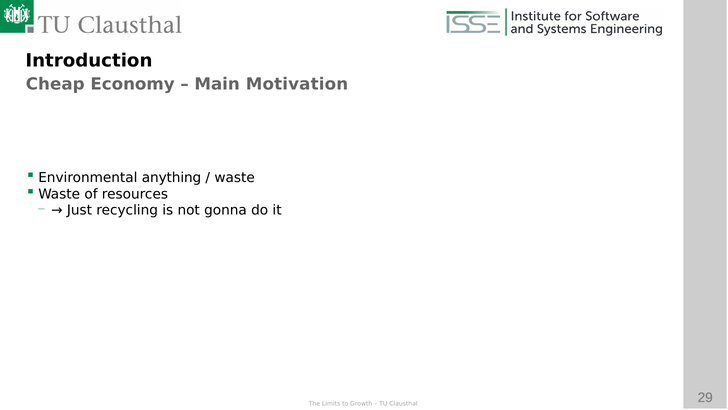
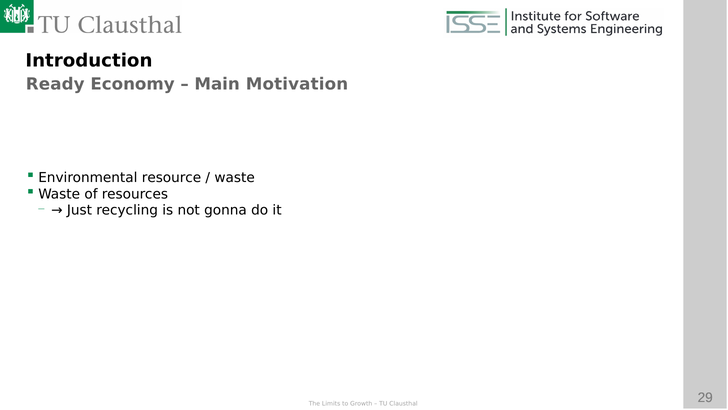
Cheap: Cheap -> Ready
anything at (172, 177): anything -> resource
